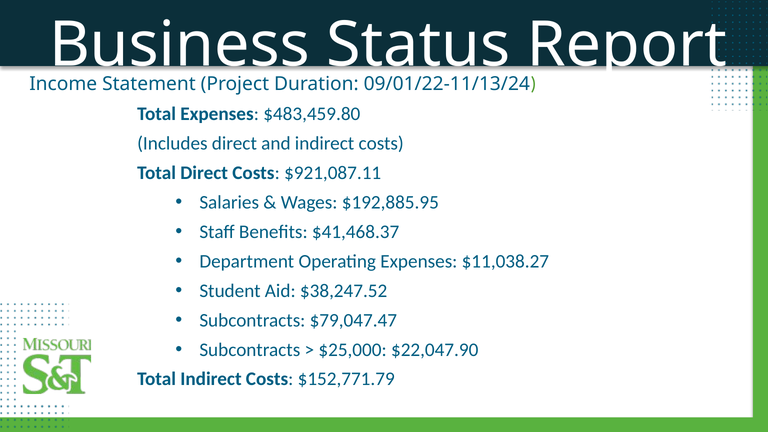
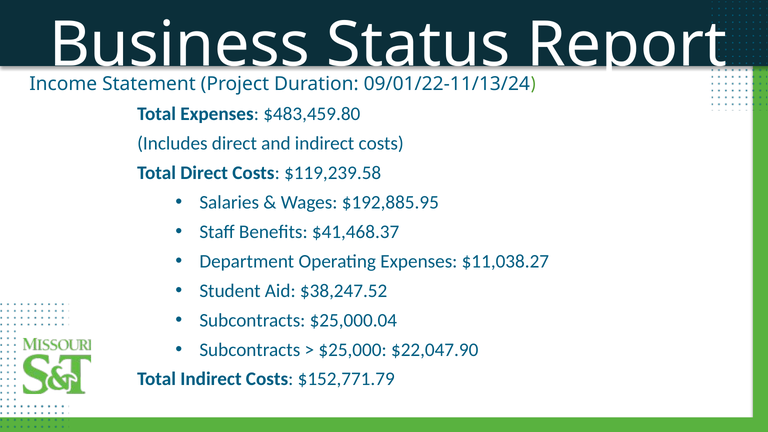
$921,087.11: $921,087.11 -> $119,239.58
$79,047.47: $79,047.47 -> $25,000.04
